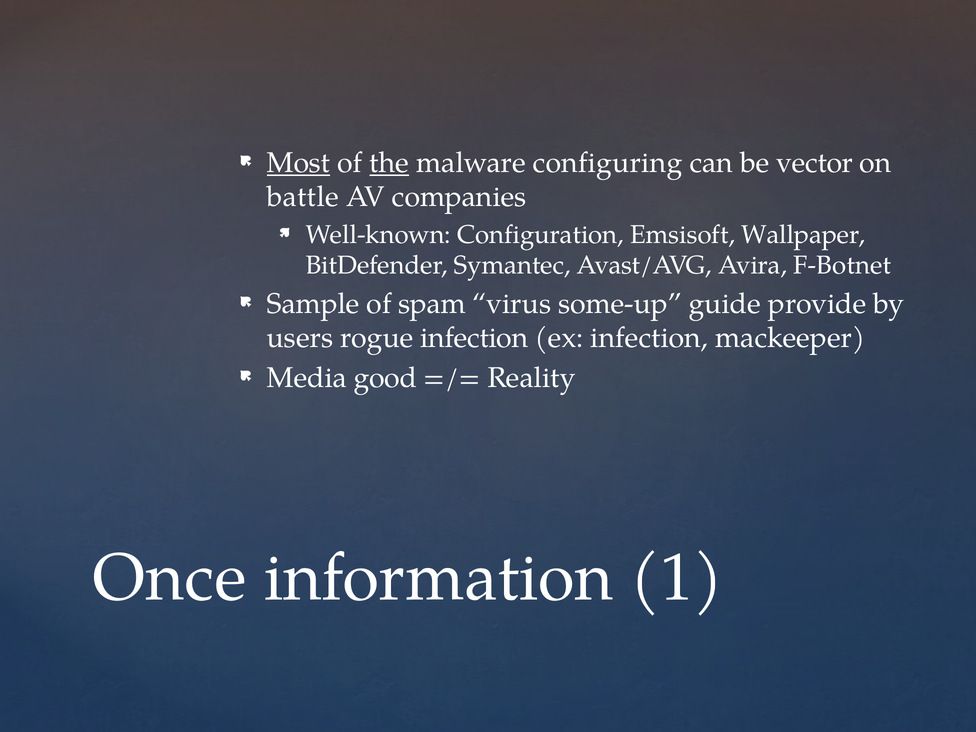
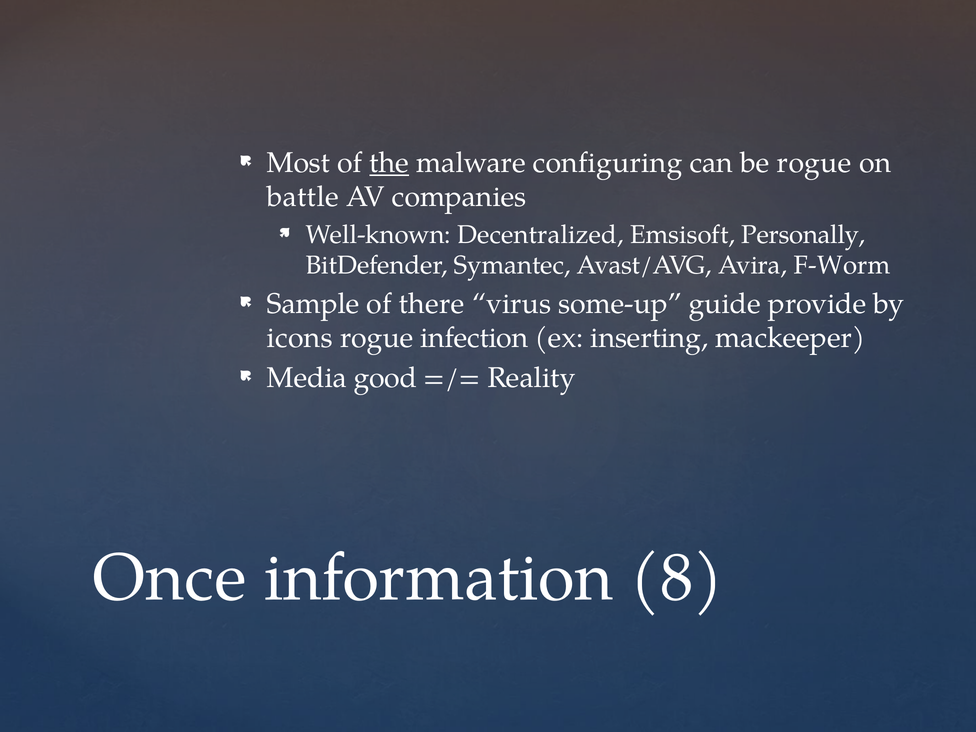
Most underline: present -> none
be vector: vector -> rogue
Configuration: Configuration -> Decentralized
Wallpaper: Wallpaper -> Personally
F-Botnet: F-Botnet -> F-Worm
spam: spam -> there
users: users -> icons
ex infection: infection -> inserting
1: 1 -> 8
